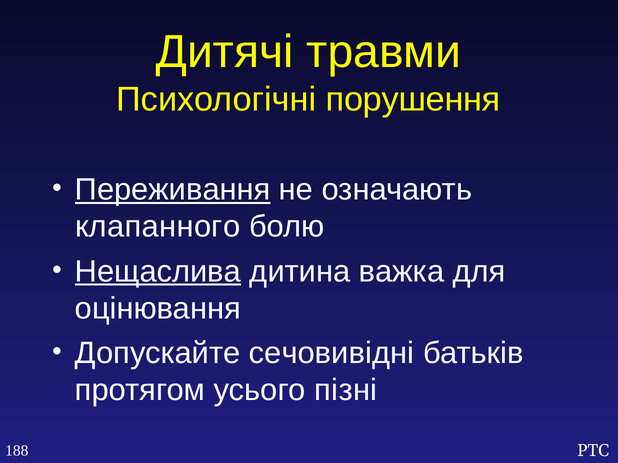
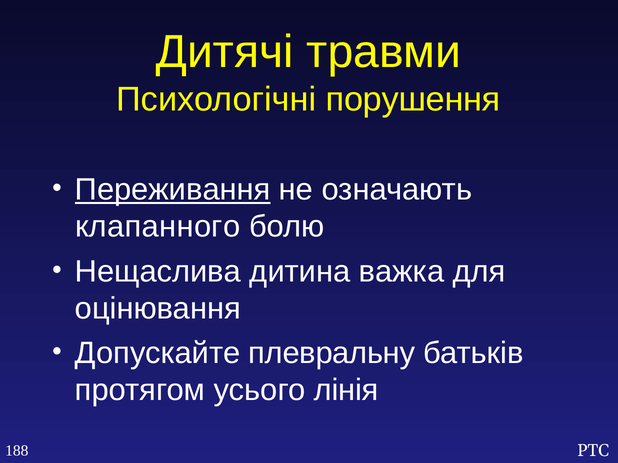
Нещаслива underline: present -> none
сечовивідні: сечовивідні -> плевральну
пізні: пізні -> лінія
